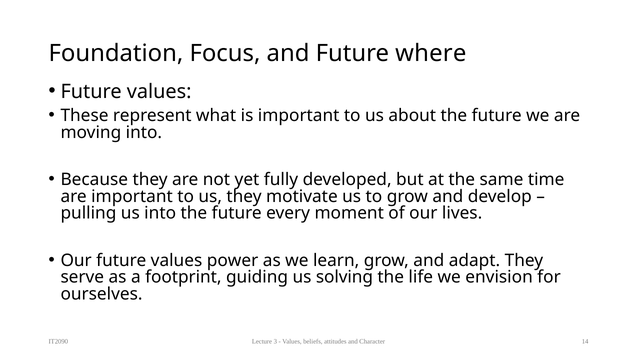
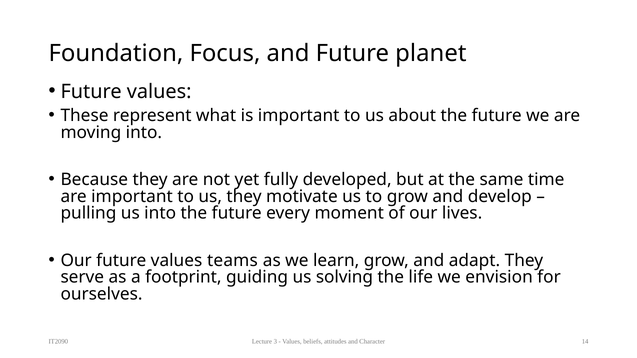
where: where -> planet
power: power -> teams
